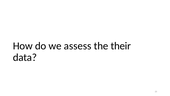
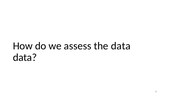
the their: their -> data
